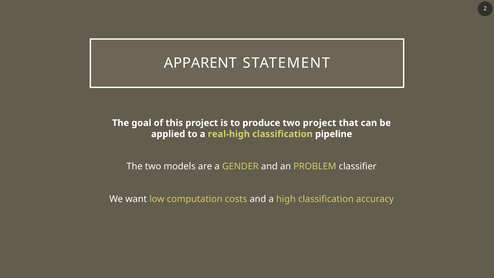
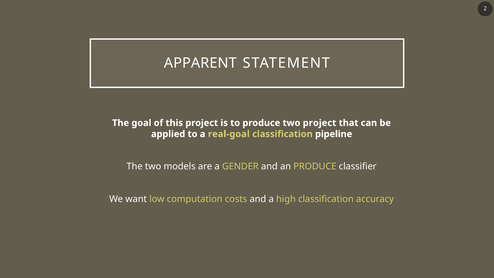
real-high: real-high -> real-goal
an PROBLEM: PROBLEM -> PRODUCE
